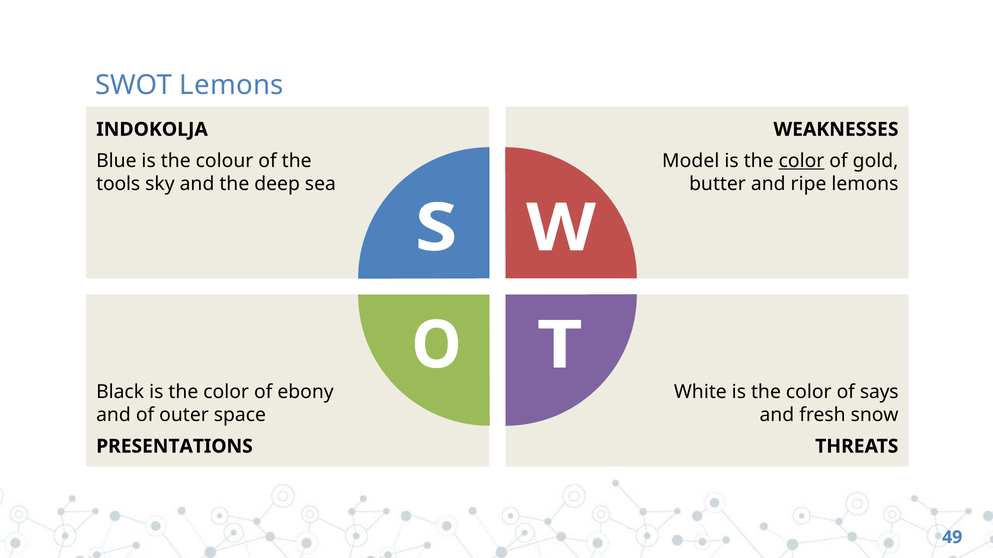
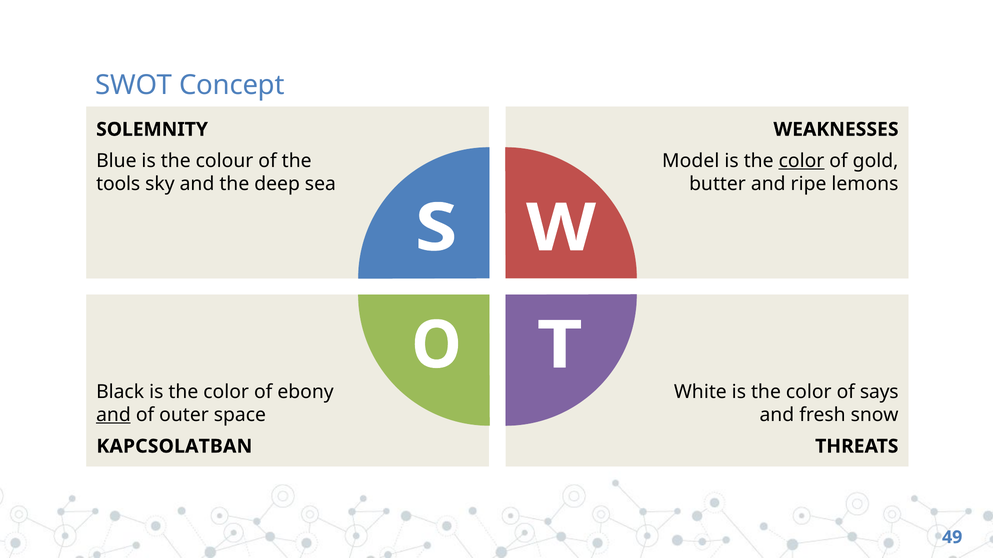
SWOT Lemons: Lemons -> Concept
INDOKOLJA: INDOKOLJA -> SOLEMNITY
and at (113, 415) underline: none -> present
PRESENTATIONS: PRESENTATIONS -> KAPCSOLATBAN
